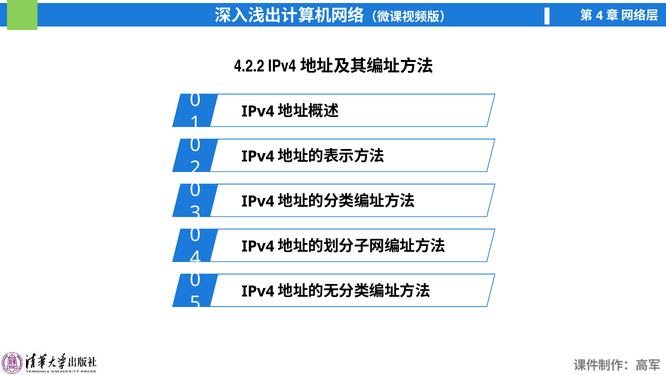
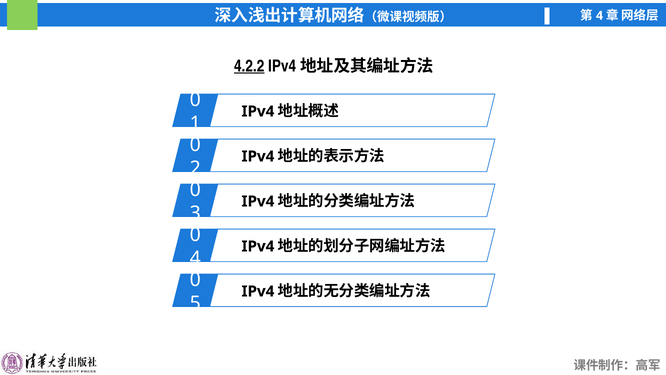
4.2.2 underline: none -> present
